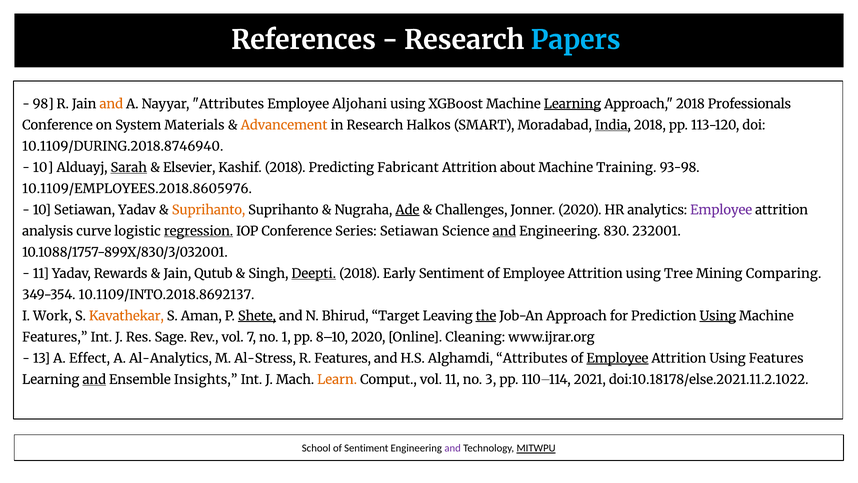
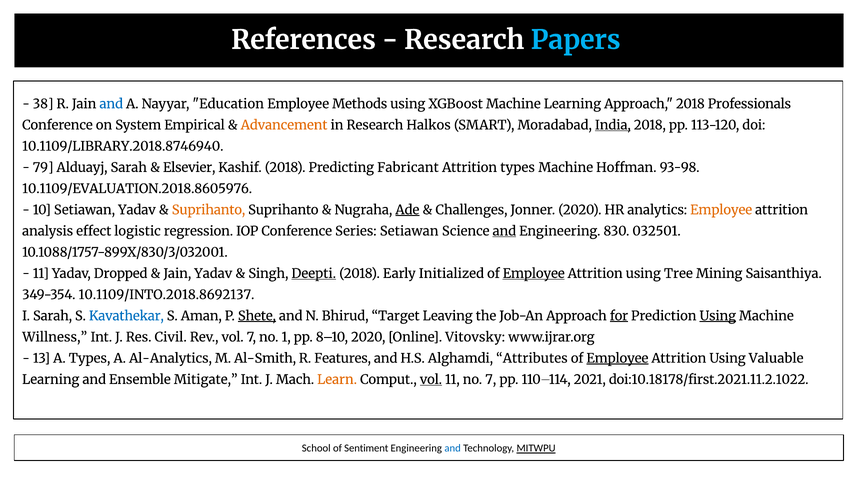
98: 98 -> 38
and at (111, 104) colour: orange -> blue
Nayyar Attributes: Attributes -> Education
Aljohani: Aljohani -> Methods
Learning at (572, 104) underline: present -> none
Materials: Materials -> Empirical
10.1109/DURING.2018.8746940: 10.1109/DURING.2018.8746940 -> 10.1109/LIBRARY.2018.8746940
10 at (43, 168): 10 -> 79
Sarah at (129, 168) underline: present -> none
Attrition about: about -> types
Training: Training -> Hoffman
10.1109/EMPLOYEES.2018.8605976: 10.1109/EMPLOYEES.2018.8605976 -> 10.1109/EVALUATION.2018.8605976
Employee at (721, 210) colour: purple -> orange
curve: curve -> effect
regression underline: present -> none
232001: 232001 -> 032501
Rewards: Rewards -> Dropped
Jain Qutub: Qutub -> Yadav
Early Sentiment: Sentiment -> Initialized
Employee at (534, 274) underline: none -> present
Comparing: Comparing -> Saisanthiya
I Work: Work -> Sarah
Kavathekar colour: orange -> blue
the underline: present -> none
for underline: none -> present
Features at (55, 337): Features -> Willness
Sage: Sage -> Civil
Cleaning: Cleaning -> Vitovsky
A Effect: Effect -> Types
Al-Stress: Al-Stress -> Al-Smith
Using Features: Features -> Valuable
and at (94, 380) underline: present -> none
Insights: Insights -> Mitigate
vol at (431, 380) underline: none -> present
no 3: 3 -> 7
doi:10.18178/else.2021.11.2.1022: doi:10.18178/else.2021.11.2.1022 -> doi:10.18178/first.2021.11.2.1022
and at (453, 448) colour: purple -> blue
